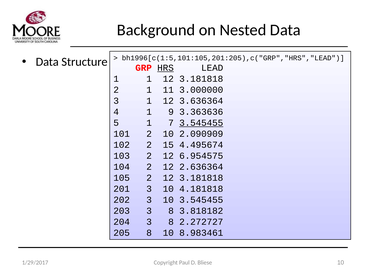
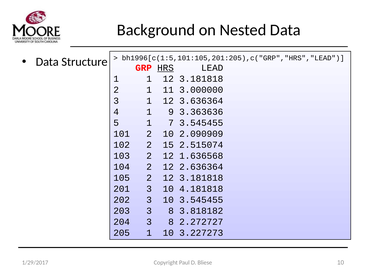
3.545455 at (201, 123) underline: present -> none
4.495674: 4.495674 -> 2.515074
6.954575: 6.954575 -> 1.636568
205 8: 8 -> 1
8.983461: 8.983461 -> 3.227273
